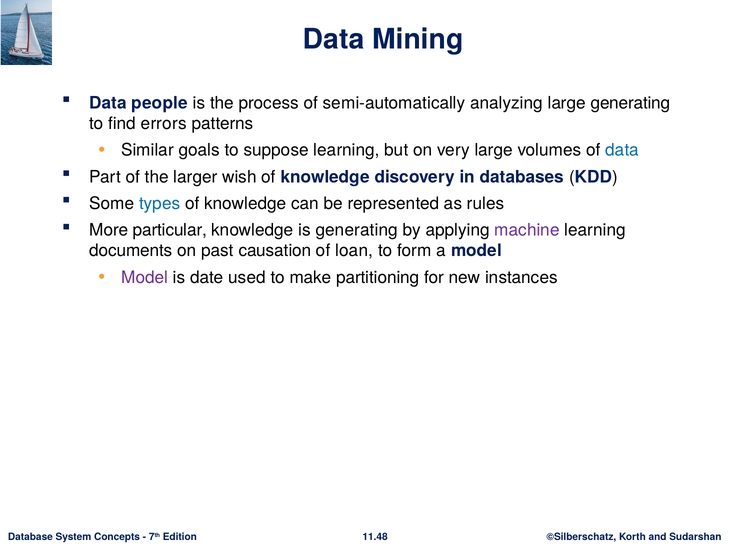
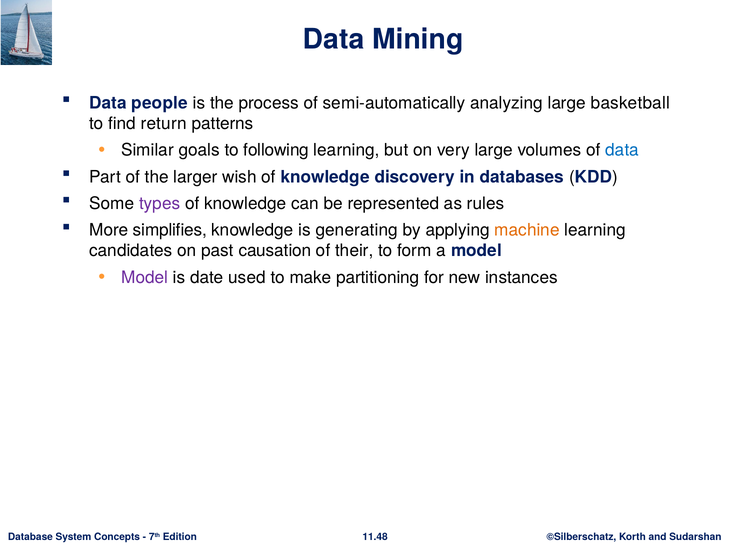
large generating: generating -> basketball
errors: errors -> return
suppose: suppose -> following
types colour: blue -> purple
particular: particular -> simplifies
machine colour: purple -> orange
documents: documents -> candidates
loan: loan -> their
